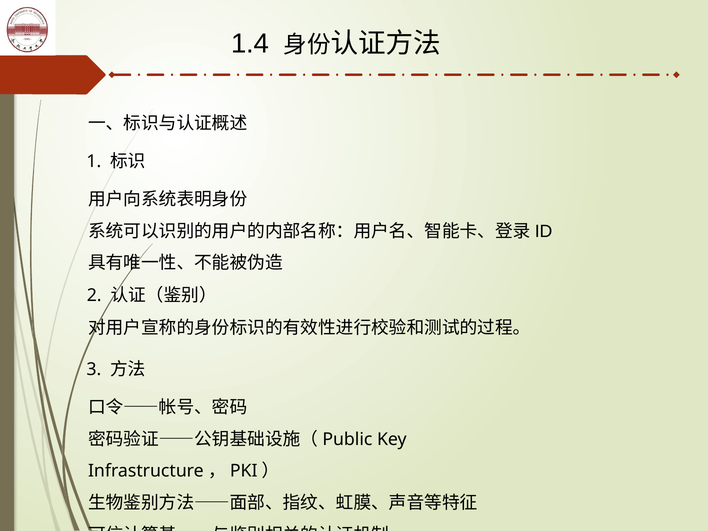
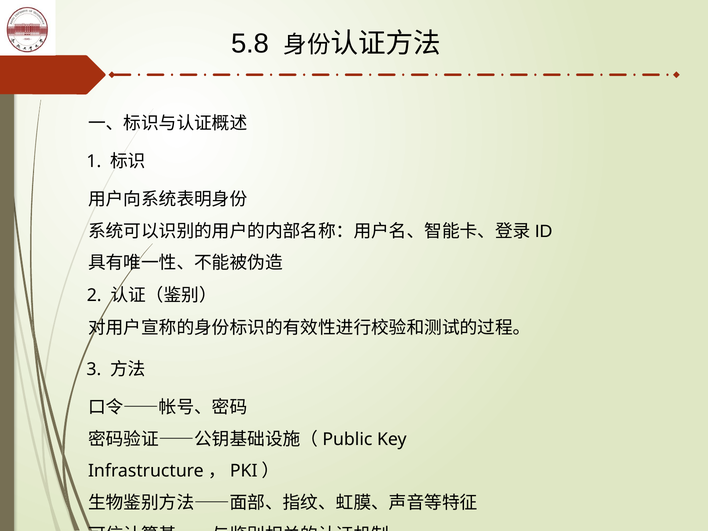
1.4: 1.4 -> 5.8
